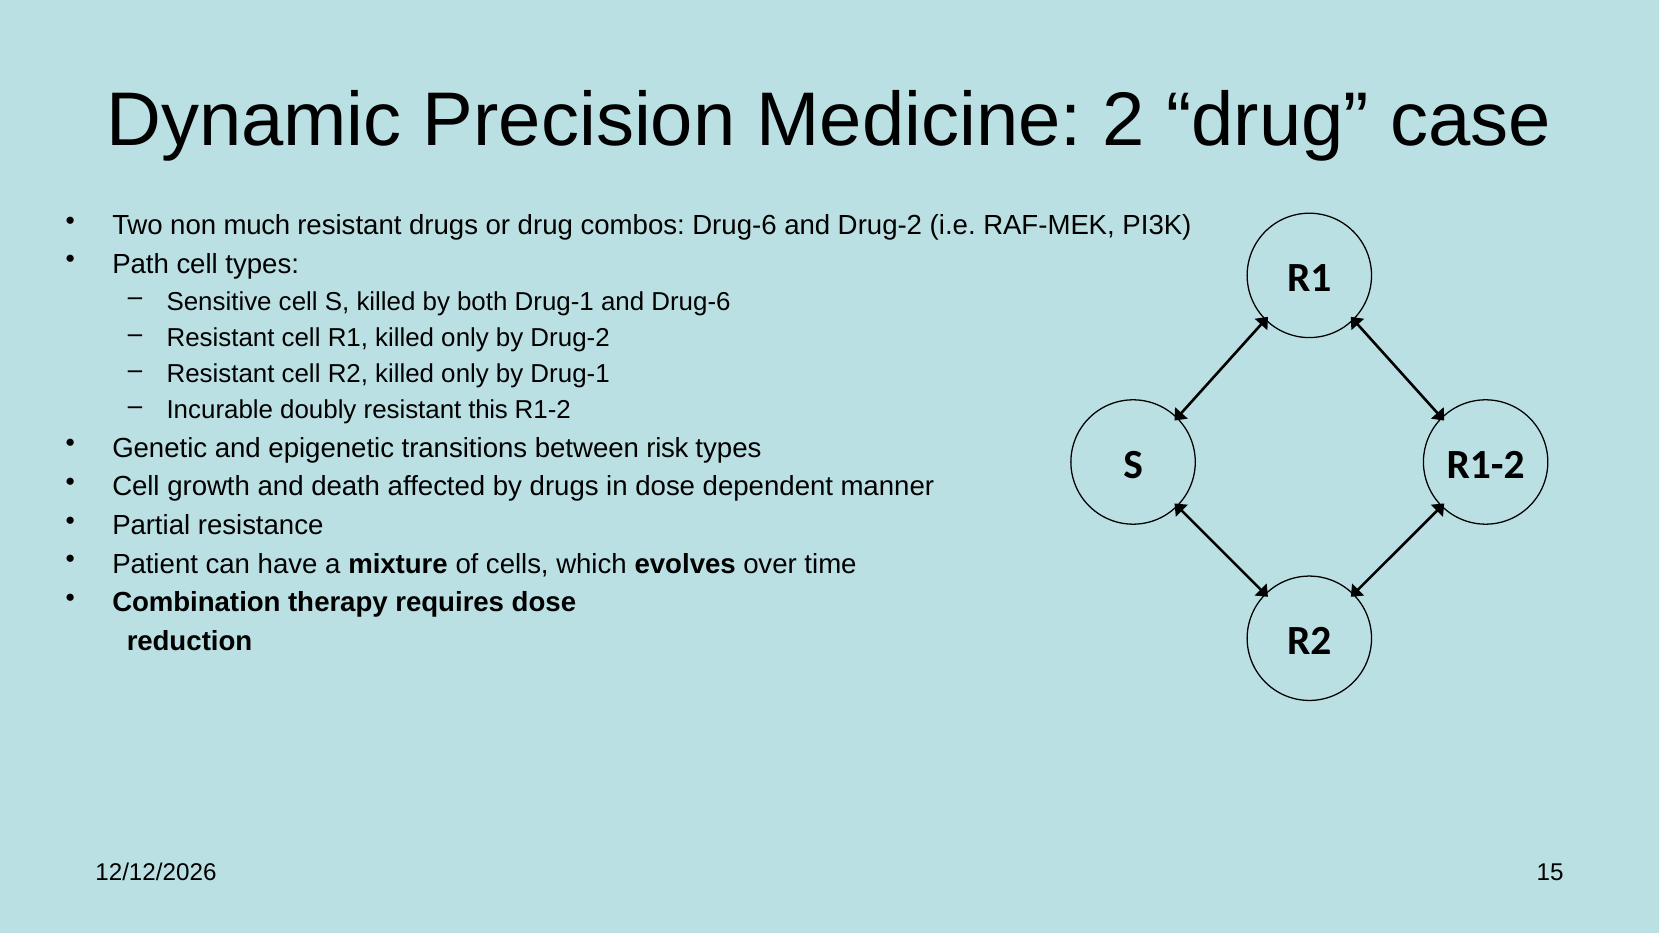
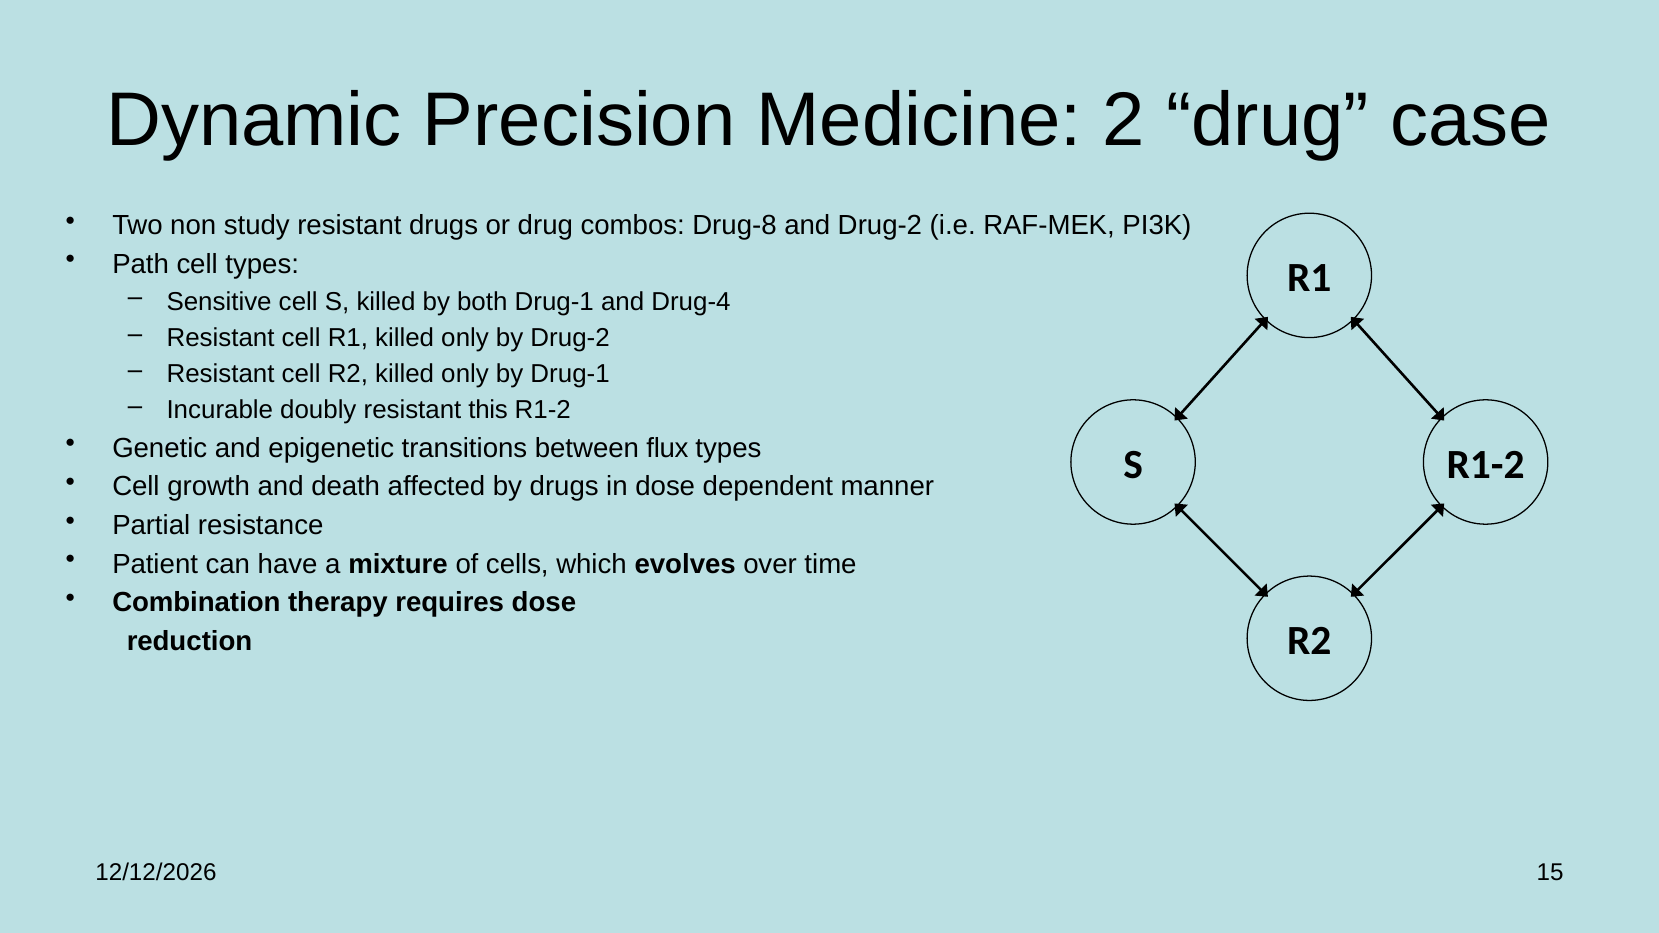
much: much -> study
combos Drug-6: Drug-6 -> Drug-8
and Drug-6: Drug-6 -> Drug-4
risk: risk -> flux
